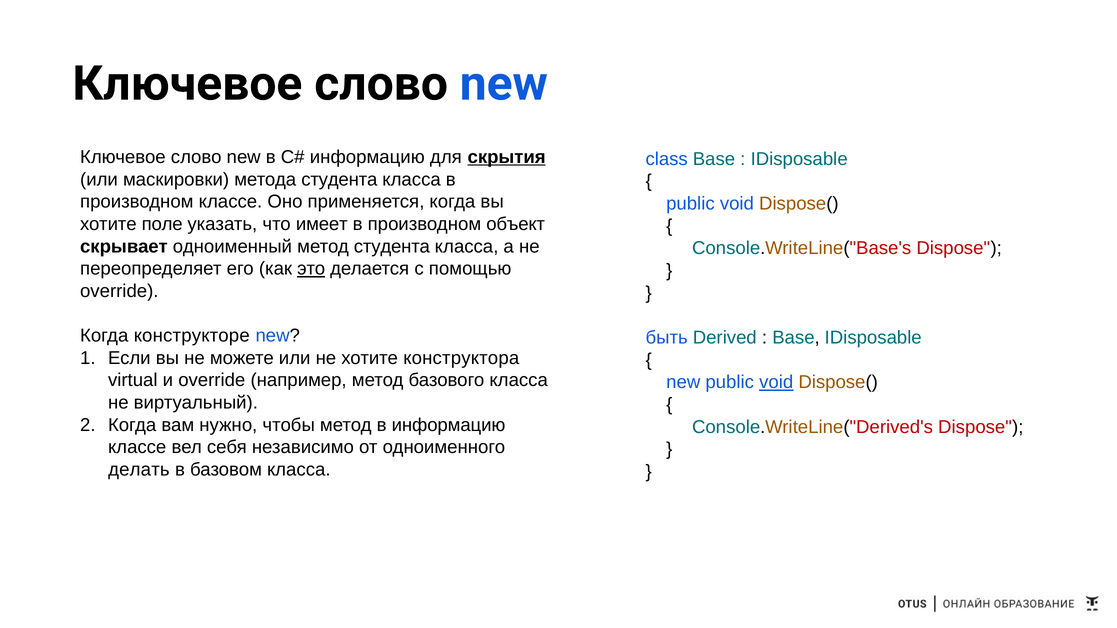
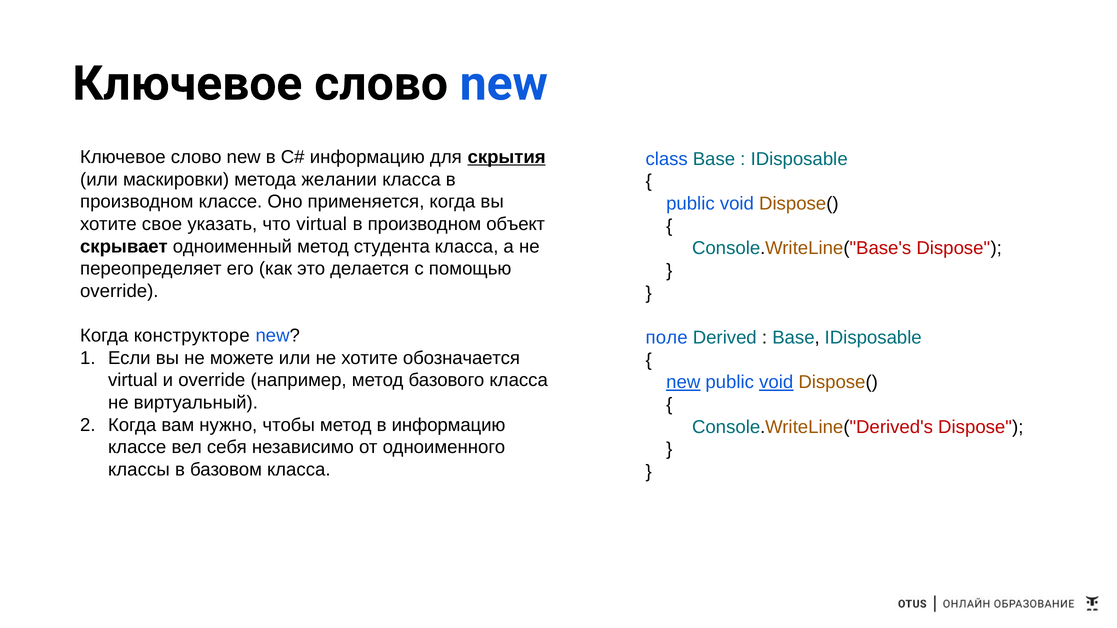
метода студента: студента -> желании
поле: поле -> свое
что имеет: имеет -> virtual
это underline: present -> none
быть: быть -> поле
конструктора: конструктора -> обозначается
new at (683, 382) underline: none -> present
делать: делать -> классы
